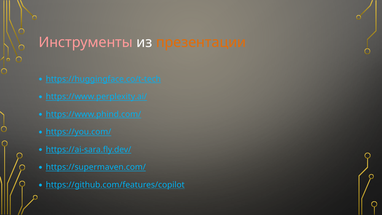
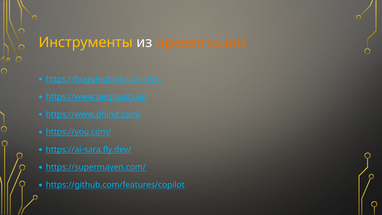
Инструменты colour: pink -> yellow
